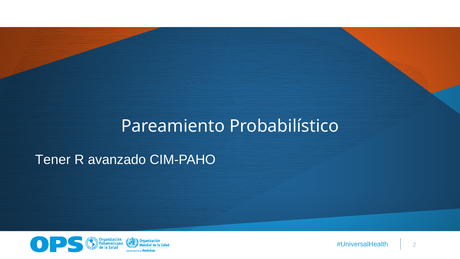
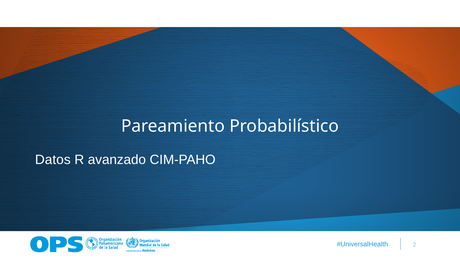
Tener: Tener -> Datos
